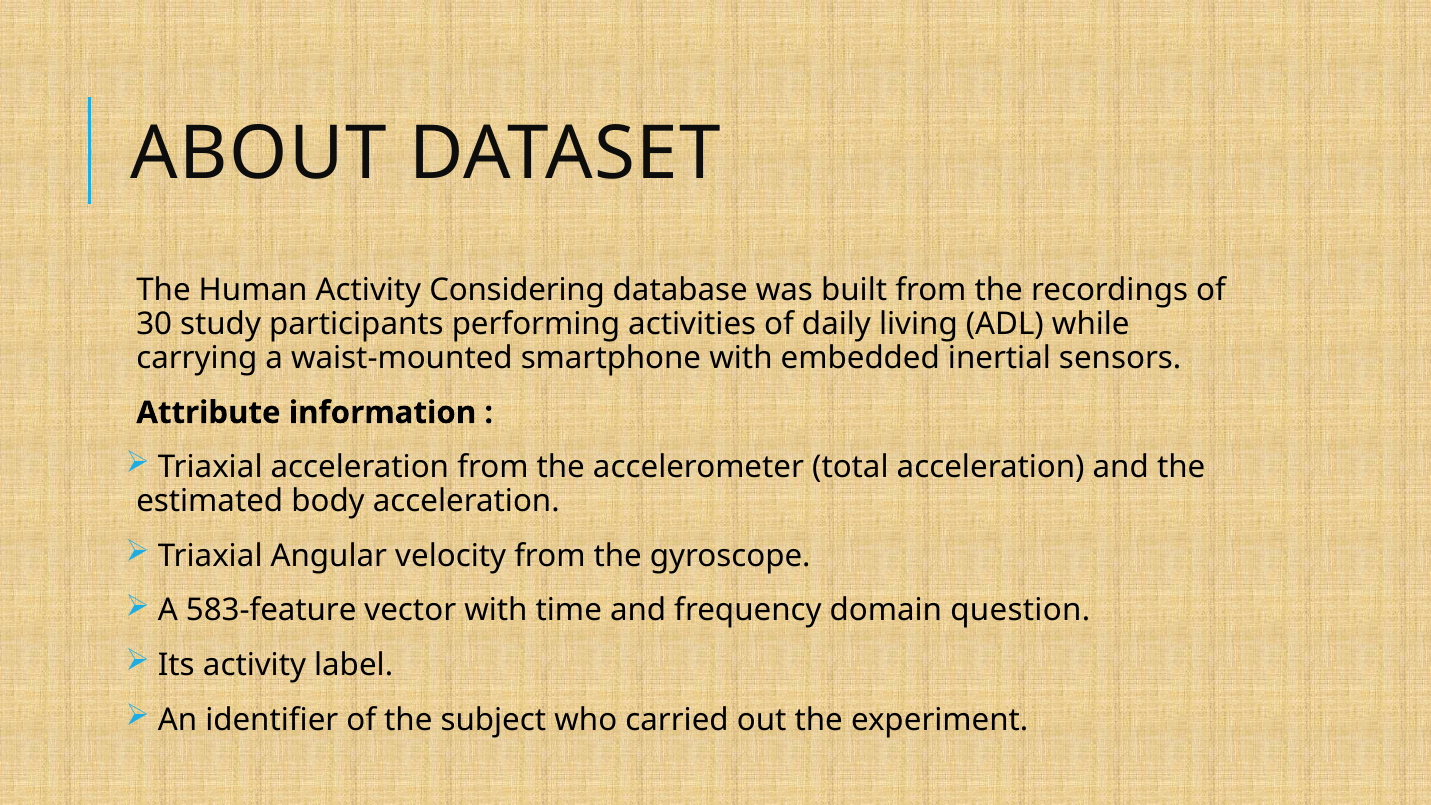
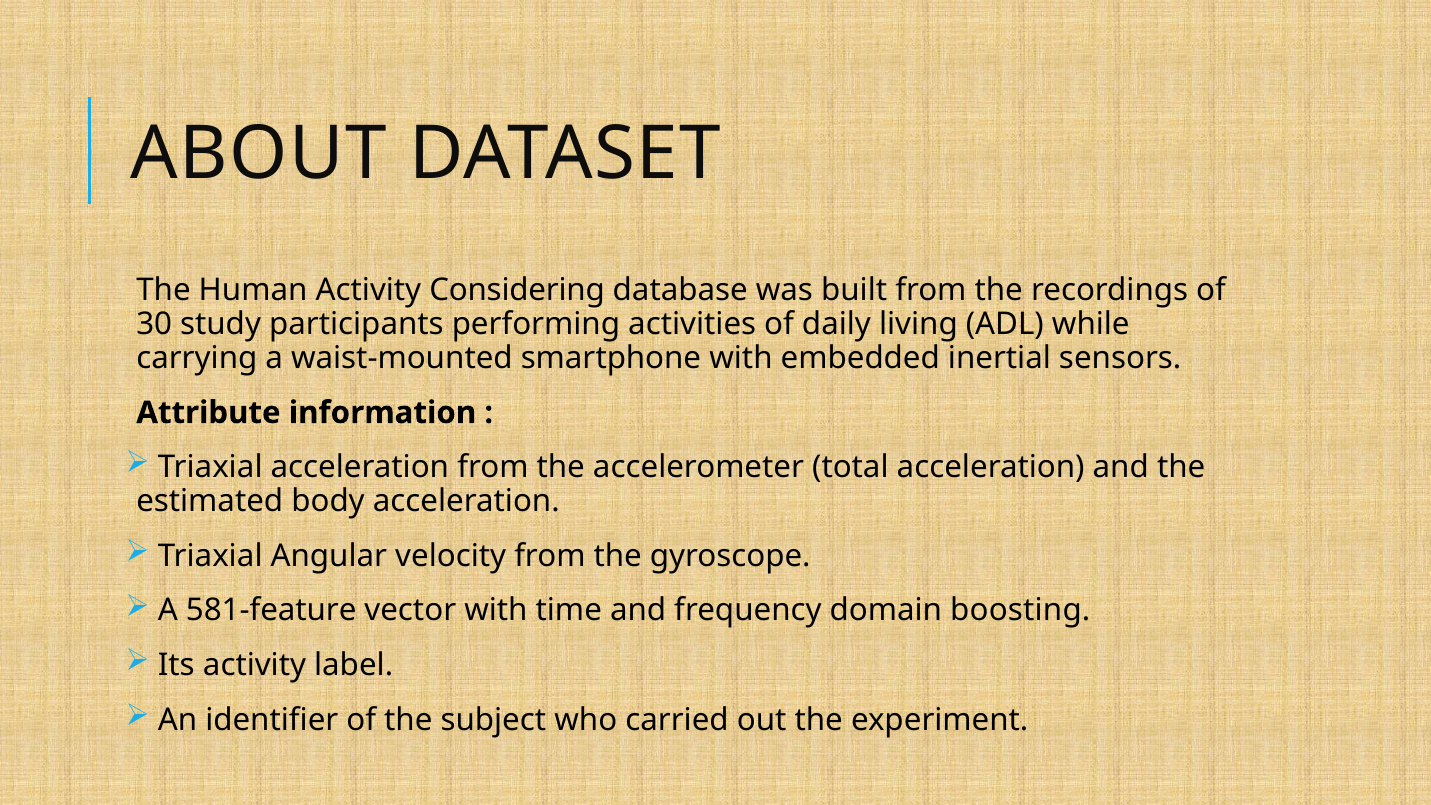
583-feature: 583-feature -> 581-feature
question: question -> boosting
